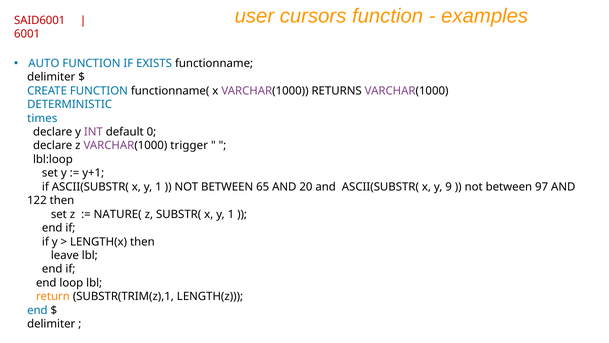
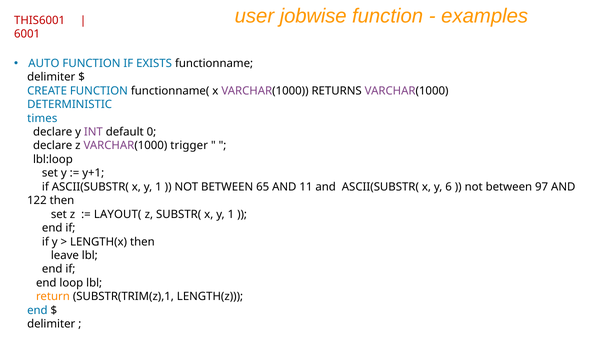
cursors: cursors -> jobwise
SAID6001: SAID6001 -> THIS6001
20: 20 -> 11
9: 9 -> 6
NATURE(: NATURE( -> LAYOUT(
